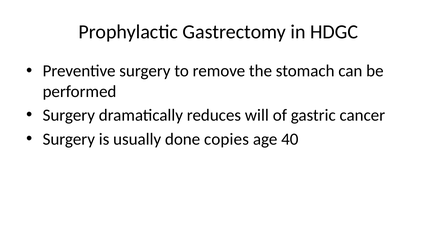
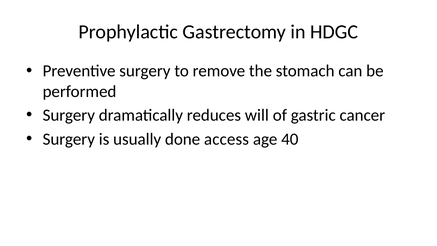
copies: copies -> access
